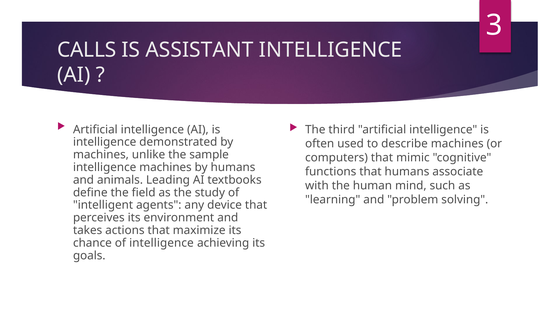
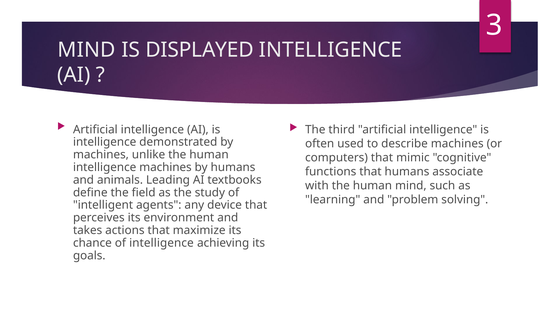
CALLS at (87, 50): CALLS -> MIND
ASSISTANT: ASSISTANT -> DISPLAYED
unlike the sample: sample -> human
